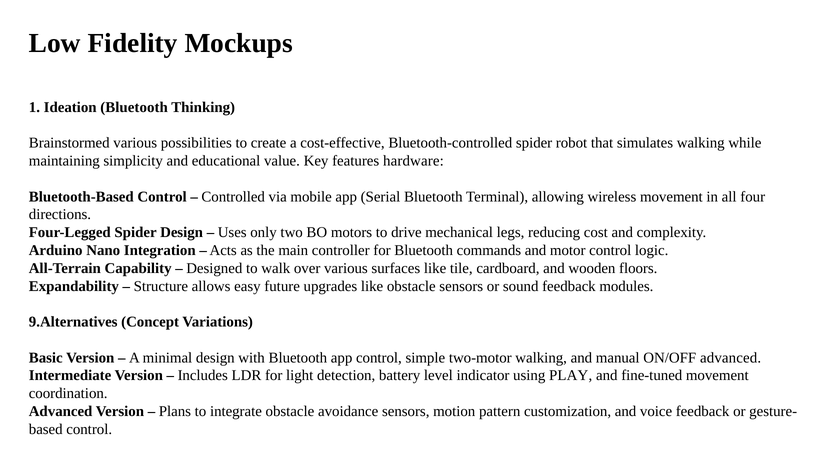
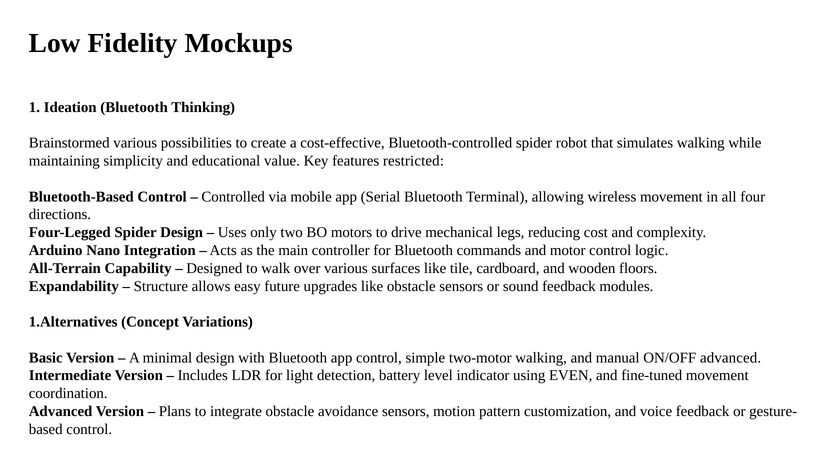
hardware: hardware -> restricted
9.Alternatives: 9.Alternatives -> 1.Alternatives
PLAY: PLAY -> EVEN
